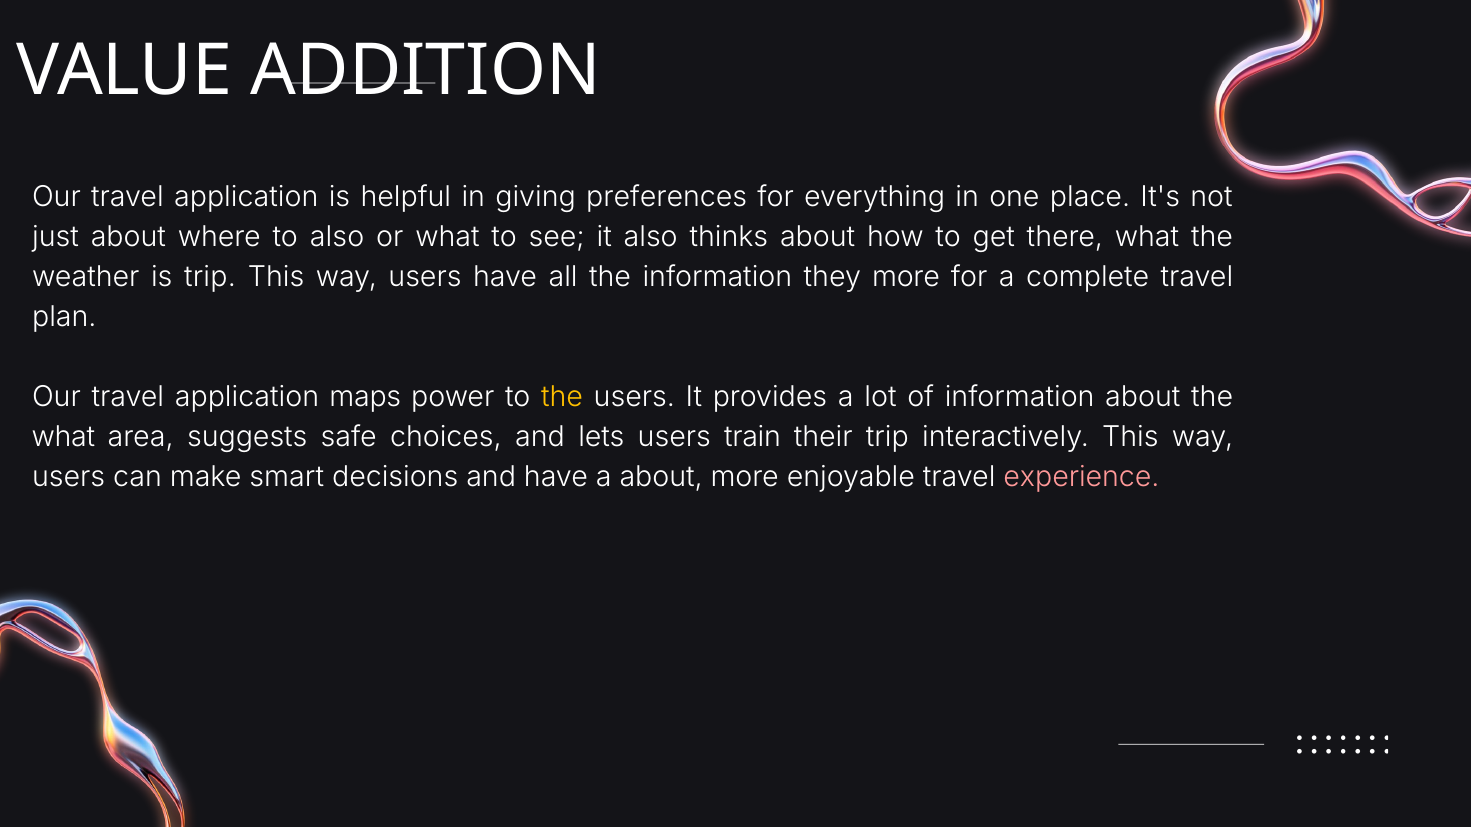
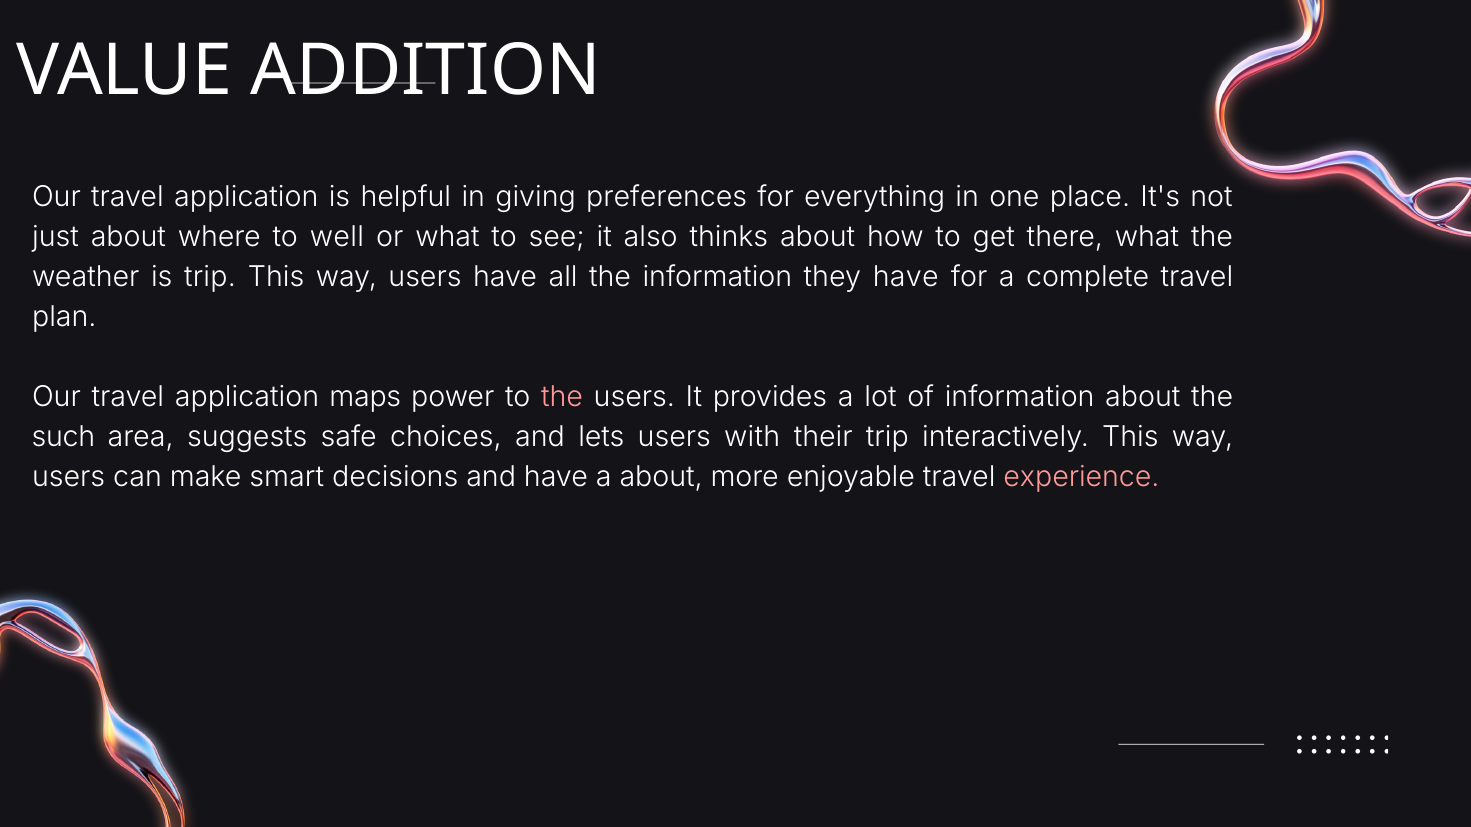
to also: also -> well
they more: more -> have
the at (562, 397) colour: yellow -> pink
what at (63, 437): what -> such
train: train -> with
